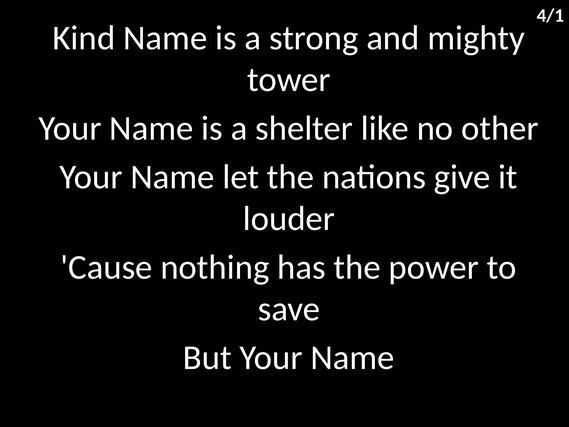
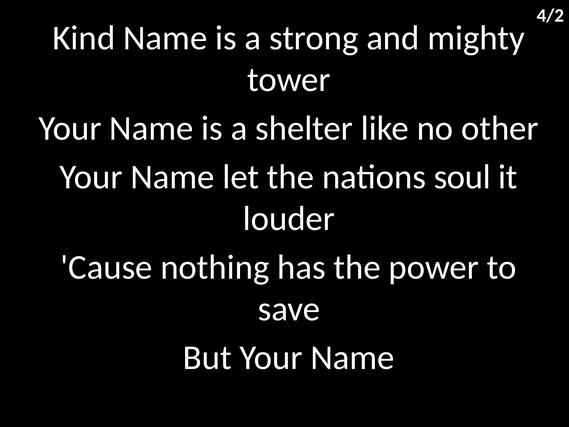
4/1: 4/1 -> 4/2
give: give -> soul
